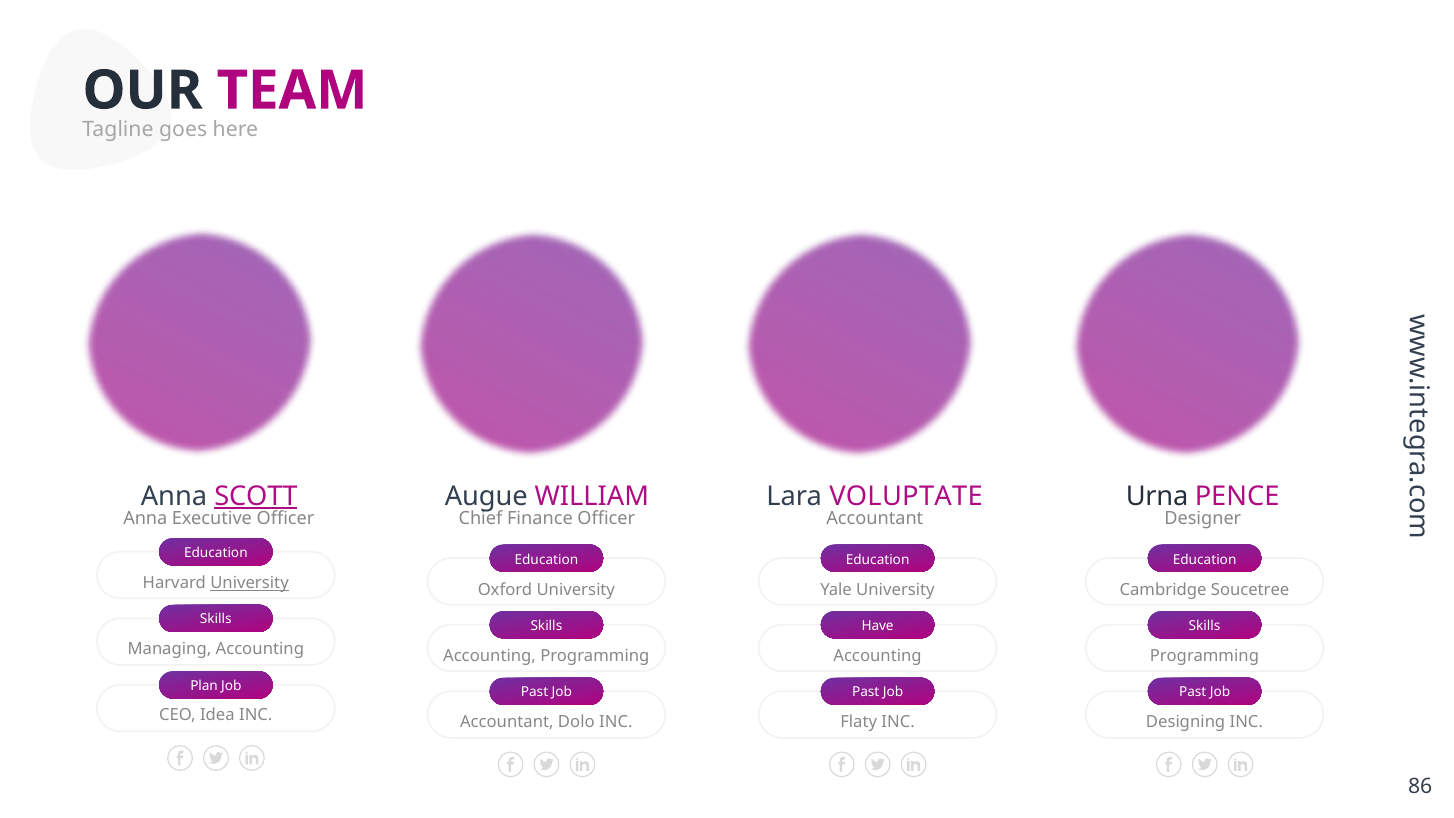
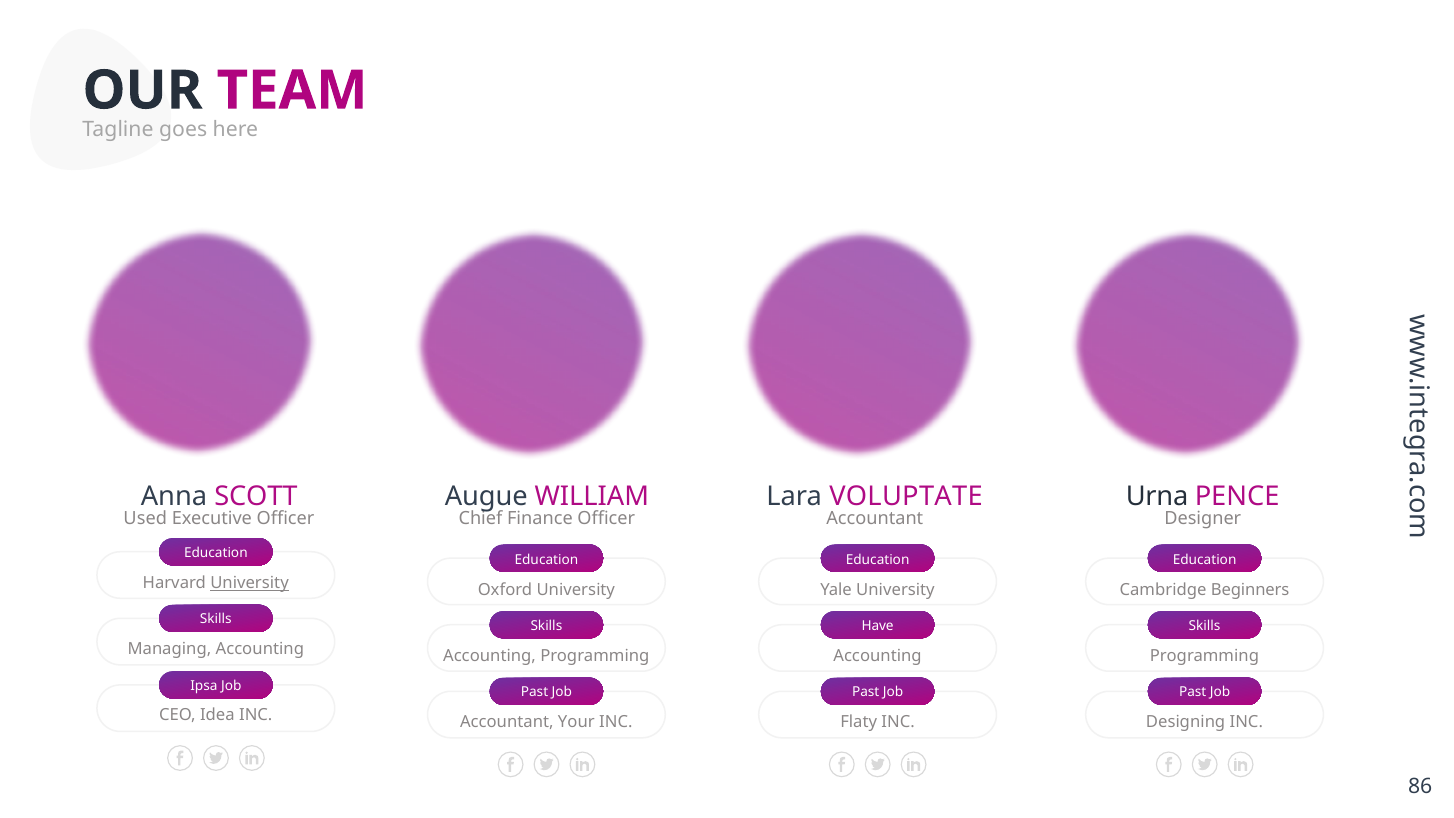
SCOTT underline: present -> none
Anna at (145, 518): Anna -> Used
Soucetree: Soucetree -> Beginners
Plan: Plan -> Ipsa
Dolo: Dolo -> Your
